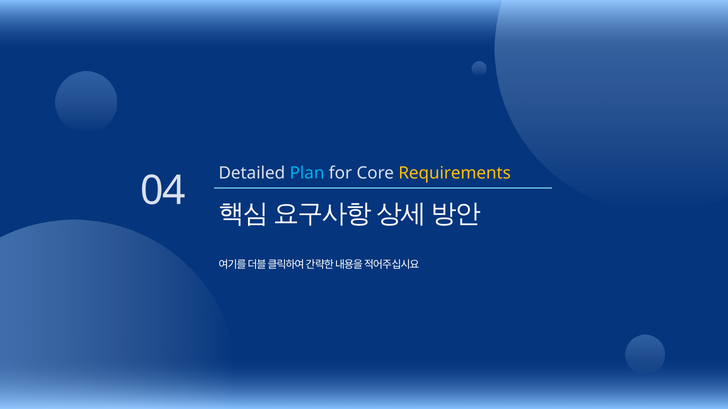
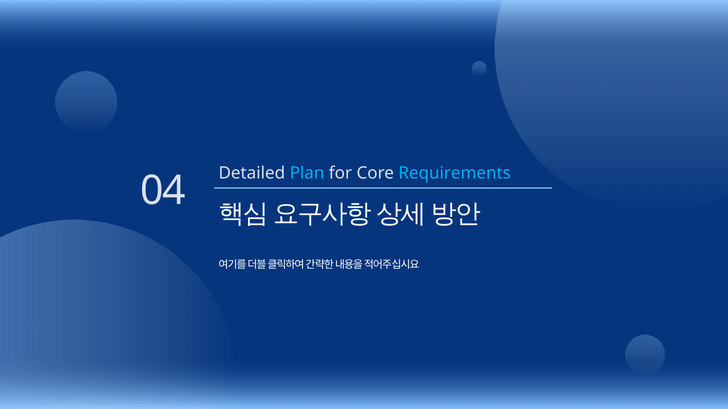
Requirements colour: yellow -> light blue
